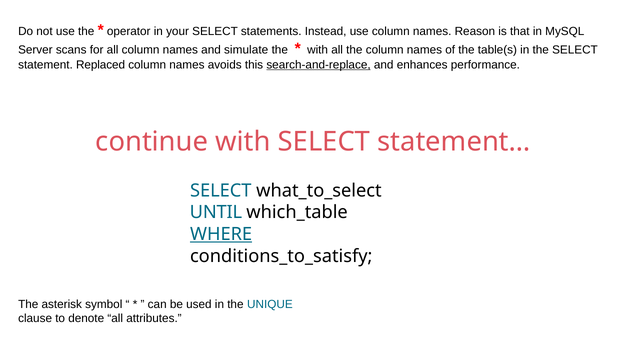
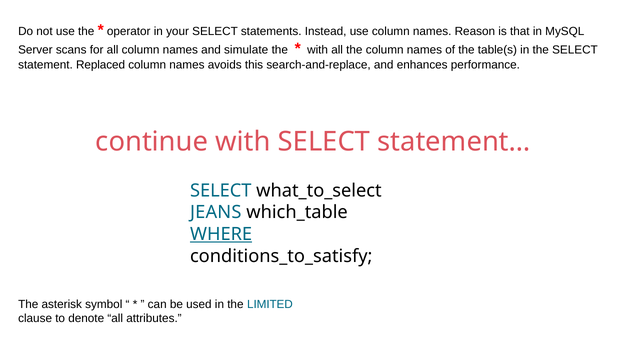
search-and-replace underline: present -> none
UNTIL: UNTIL -> JEANS
UNIQUE: UNIQUE -> LIMITED
